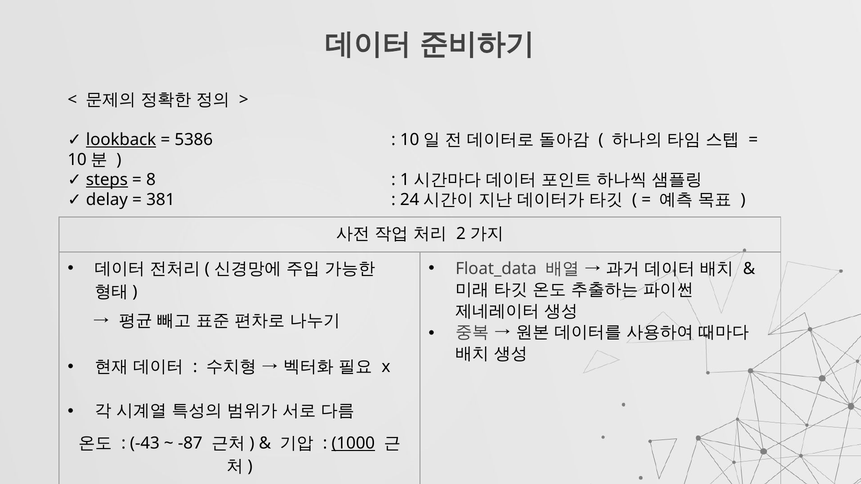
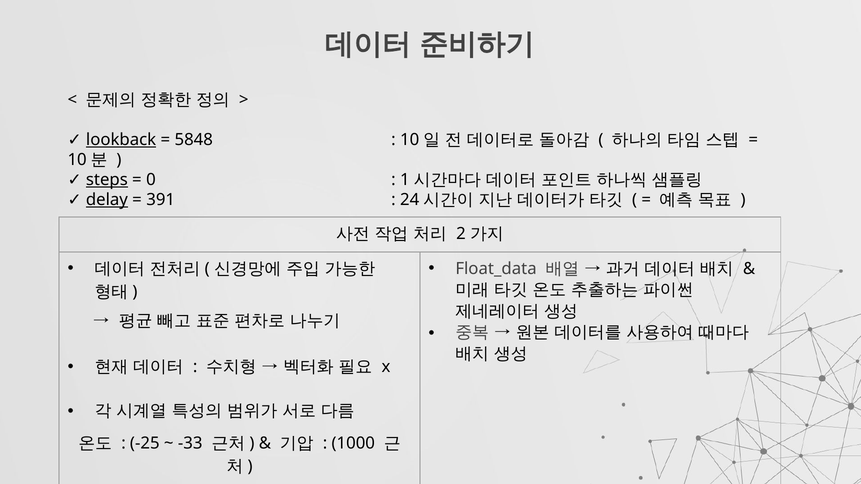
5386: 5386 -> 5848
8: 8 -> 0
delay underline: none -> present
381: 381 -> 391
-43: -43 -> -25
-87: -87 -> -33
1000 underline: present -> none
